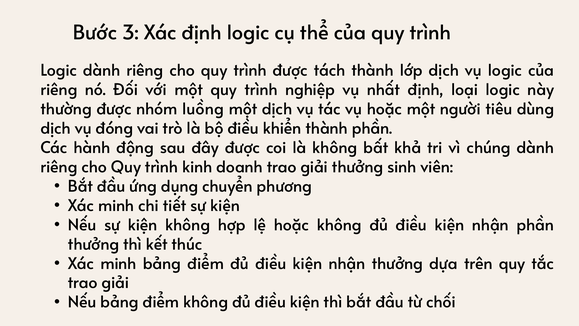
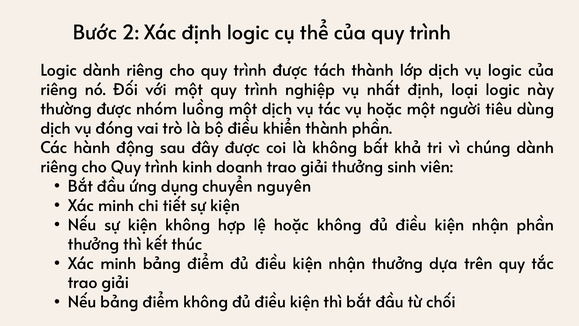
3: 3 -> 2
phương: phương -> nguyên
